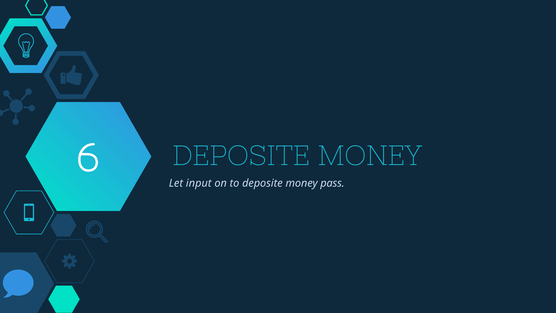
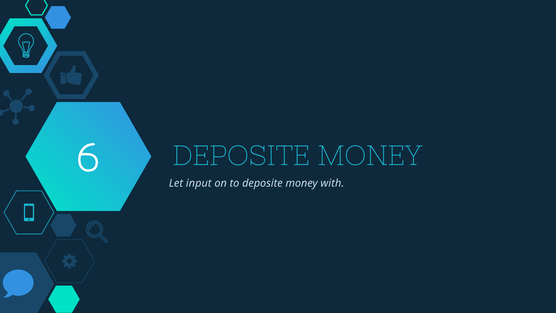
pass: pass -> with
